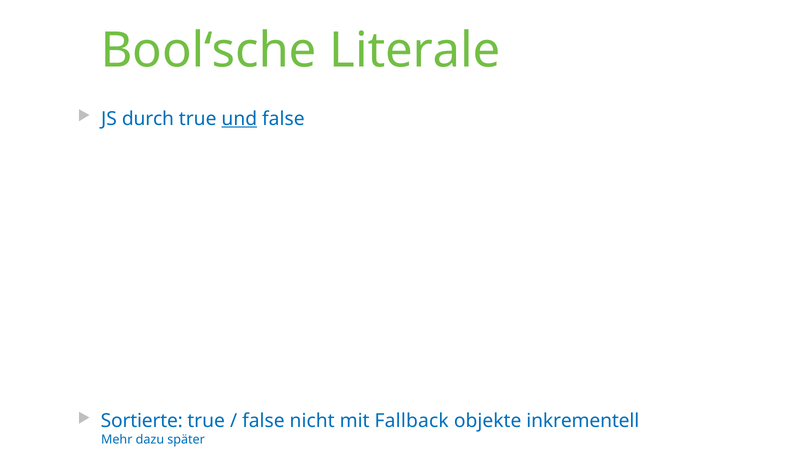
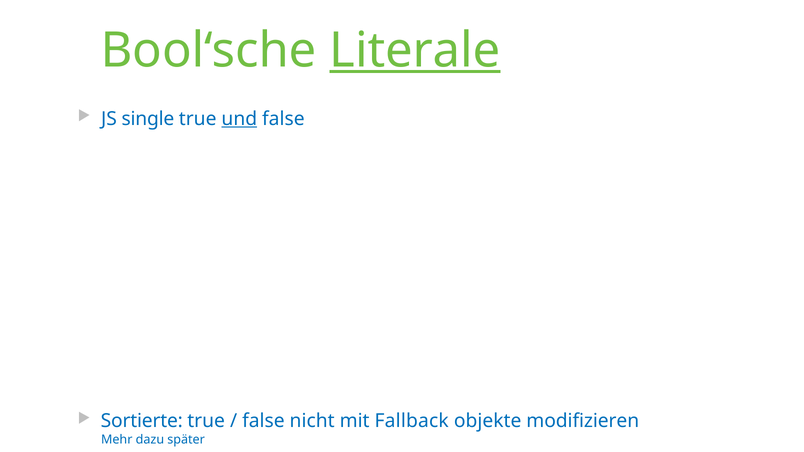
Literale underline: none -> present
durch: durch -> single
inkrementell: inkrementell -> modifizieren
